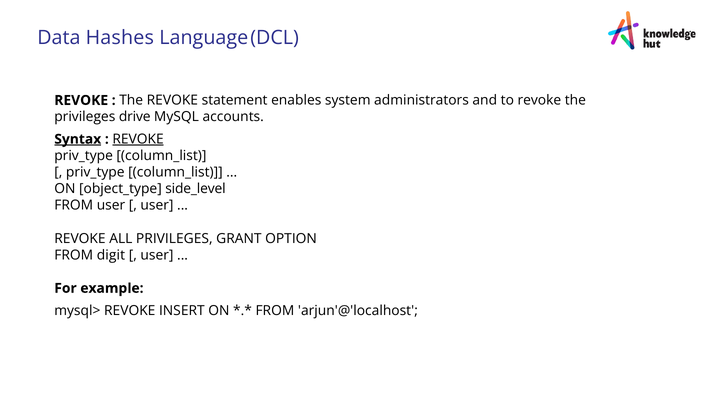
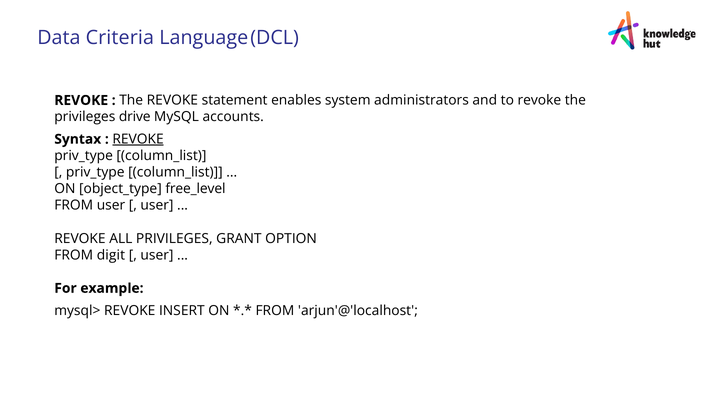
Hashes: Hashes -> Criteria
Syntax underline: present -> none
side_level: side_level -> free_level
